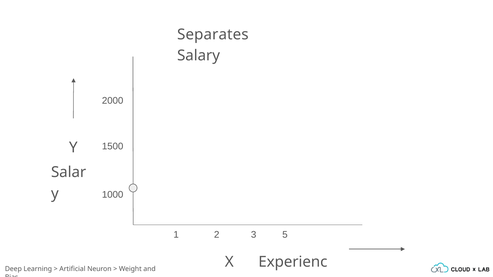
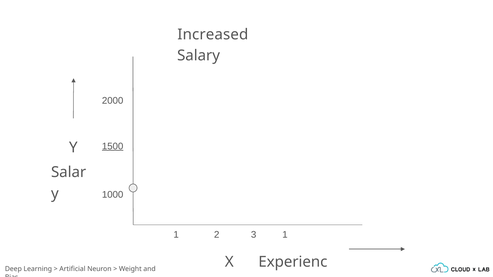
Separates: Separates -> Increased
1500 underline: none -> present
3 5: 5 -> 1
